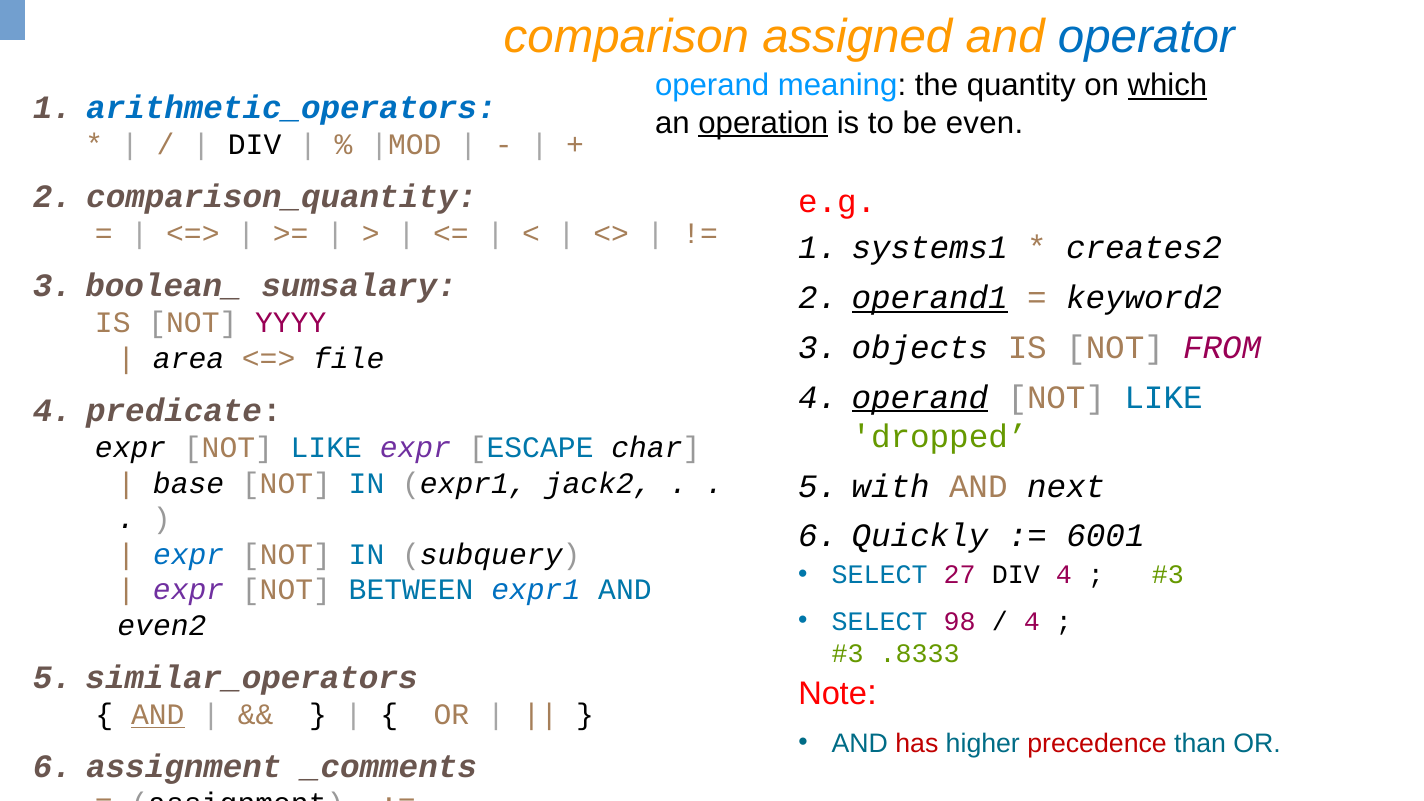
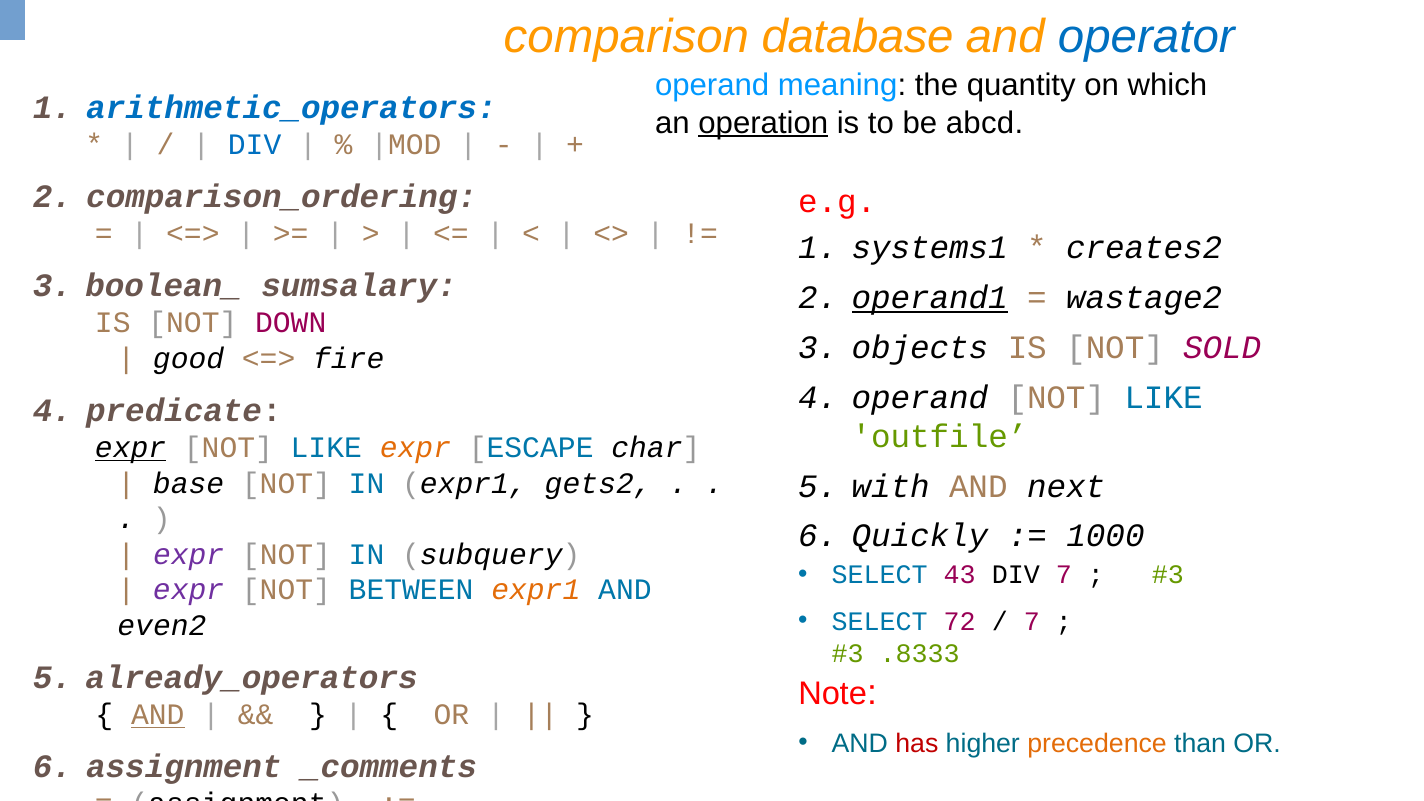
assigned: assigned -> database
which underline: present -> none
even: even -> abcd
DIV at (255, 145) colour: black -> blue
comparison_quantity: comparison_quantity -> comparison_ordering
keyword2: keyword2 -> wastage2
YYYY: YYYY -> DOWN
FROM: FROM -> SOLD
area: area -> good
file: file -> fire
operand at (920, 397) underline: present -> none
dropped: dropped -> outfile
expr at (131, 448) underline: none -> present
expr at (415, 448) colour: purple -> orange
jack2: jack2 -> gets2
6001: 6001 -> 1000
expr at (189, 555) colour: blue -> purple
27: 27 -> 43
DIV 4: 4 -> 7
expr1 at (536, 590) colour: blue -> orange
98: 98 -> 72
4 at (1032, 621): 4 -> 7
similar_operators: similar_operators -> already_operators
precedence colour: red -> orange
